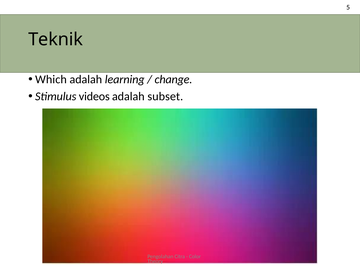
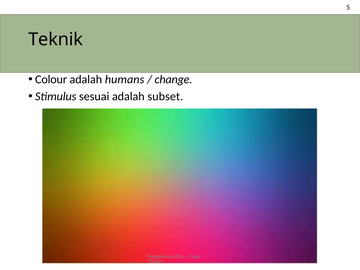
Which: Which -> Colour
learning: learning -> humans
videos: videos -> sesuai
